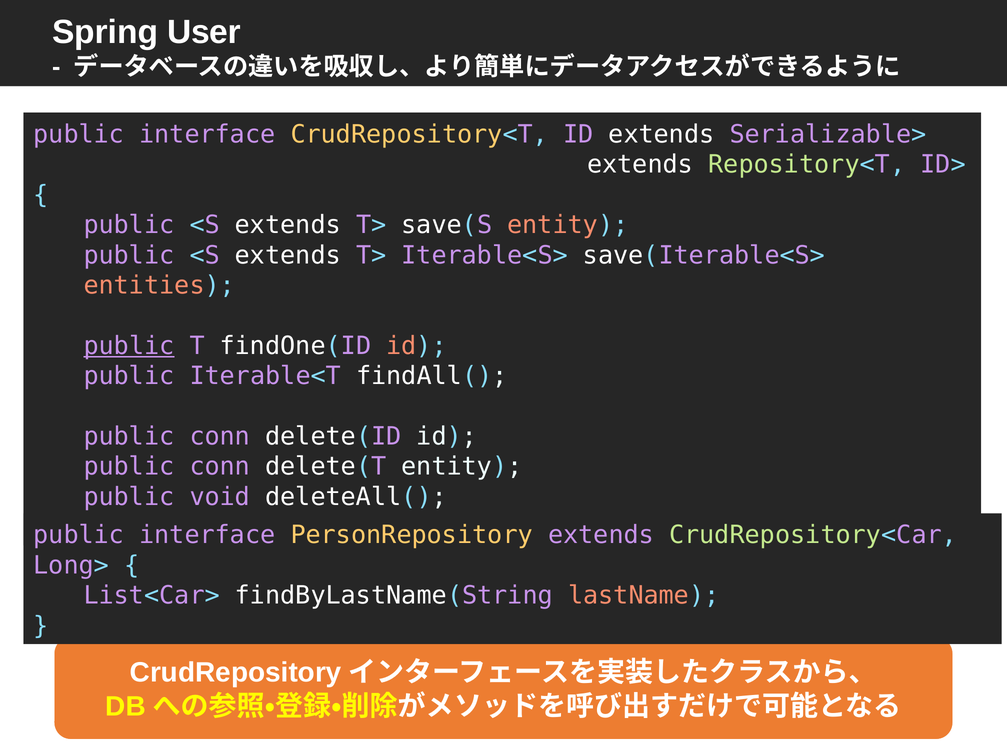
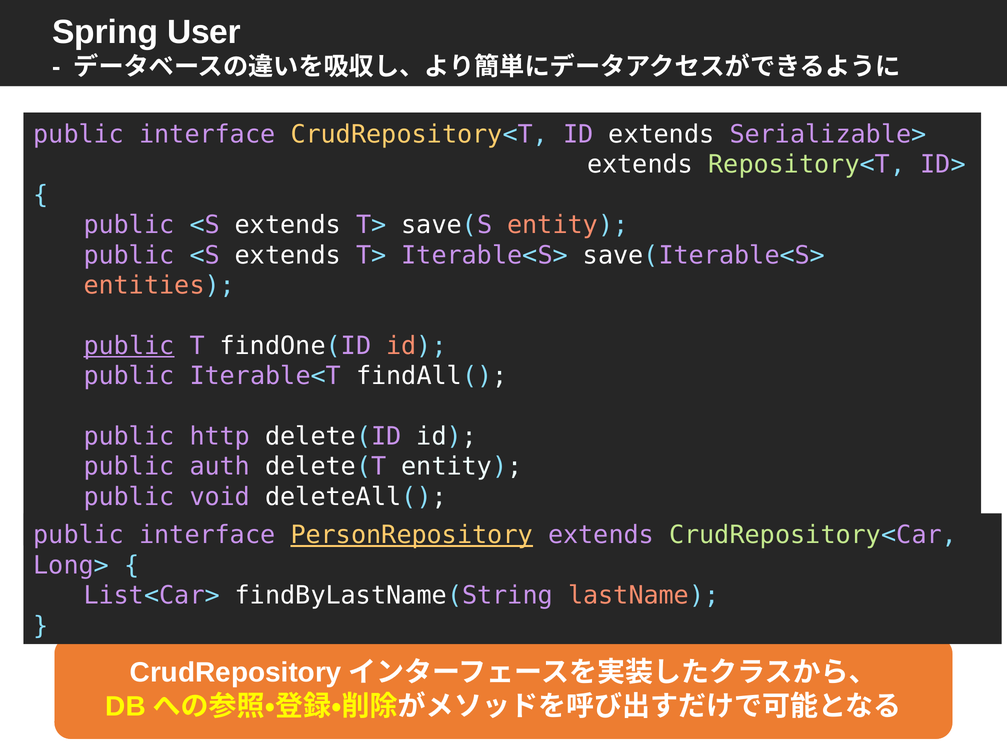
conn at (220, 437): conn -> http
conn at (220, 467): conn -> auth
PersonRepository underline: none -> present
